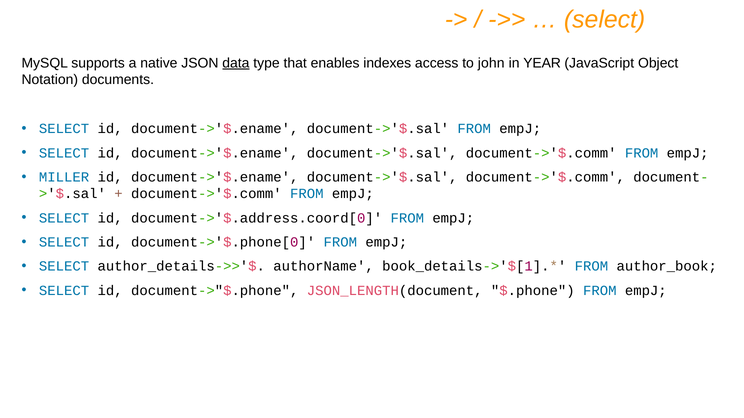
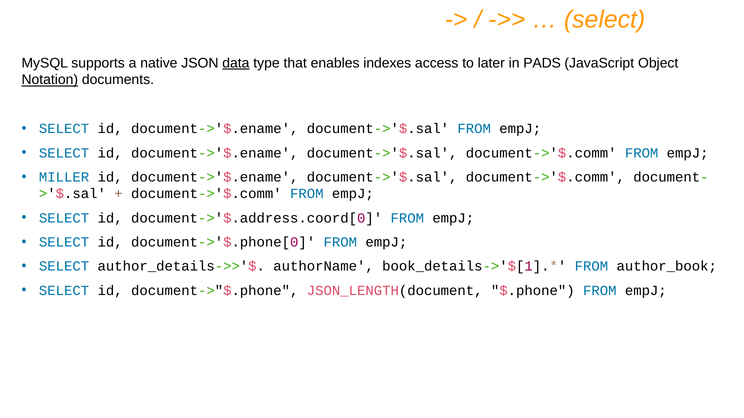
john: john -> later
YEAR: YEAR -> PADS
Notation underline: none -> present
